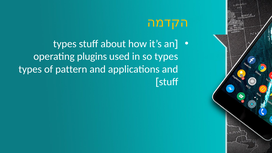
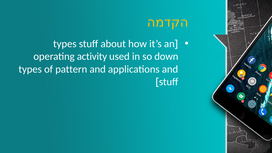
plugins: plugins -> activity
so types: types -> down
